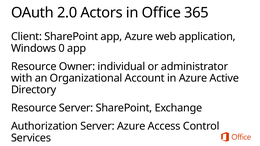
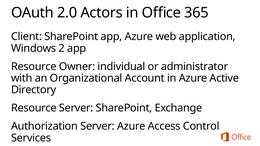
0: 0 -> 2
